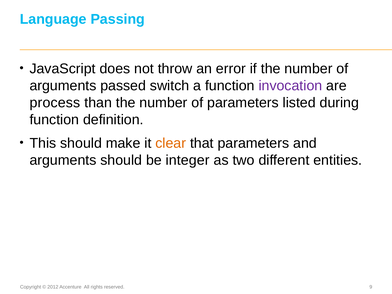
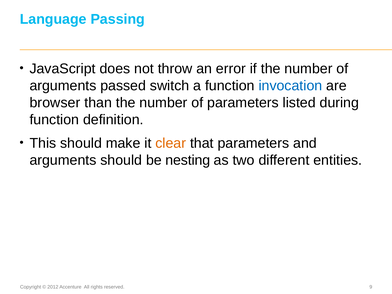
invocation colour: purple -> blue
process: process -> browser
integer: integer -> nesting
